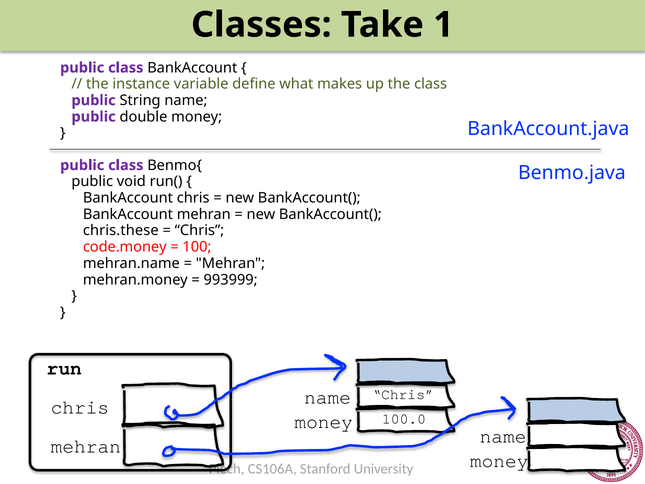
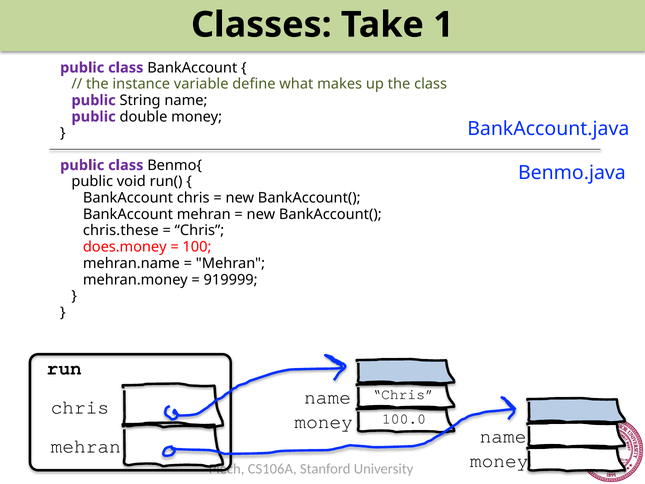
code.money: code.money -> does.money
993999: 993999 -> 919999
